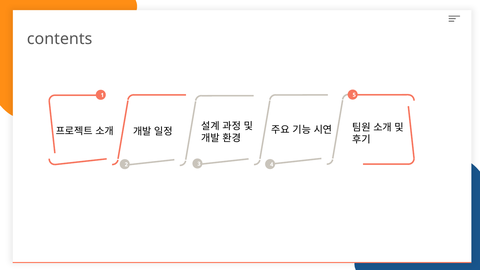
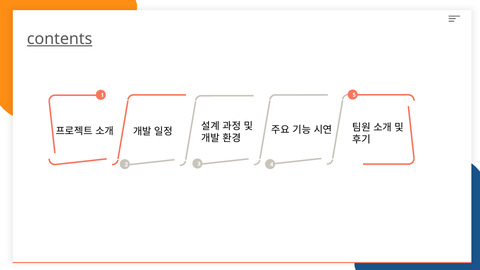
contents underline: none -> present
